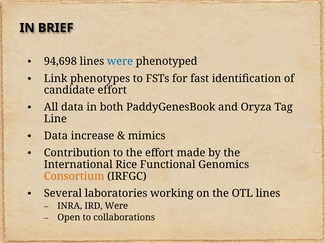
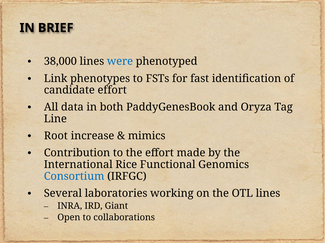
94,698: 94,698 -> 38,000
Data at (56, 136): Data -> Root
Consortium colour: orange -> blue
IRD Were: Were -> Giant
